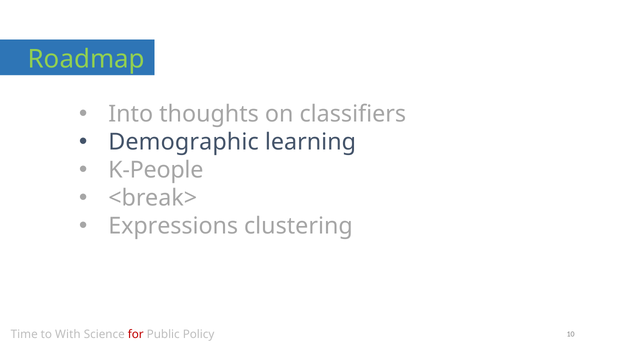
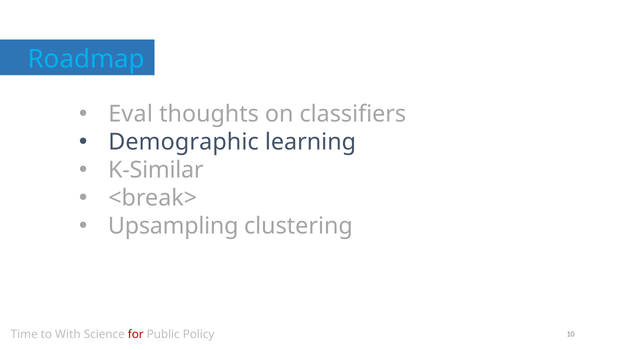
Roadmap colour: light green -> light blue
Into: Into -> Eval
K-People: K-People -> K-Similar
Expressions: Expressions -> Upsampling
